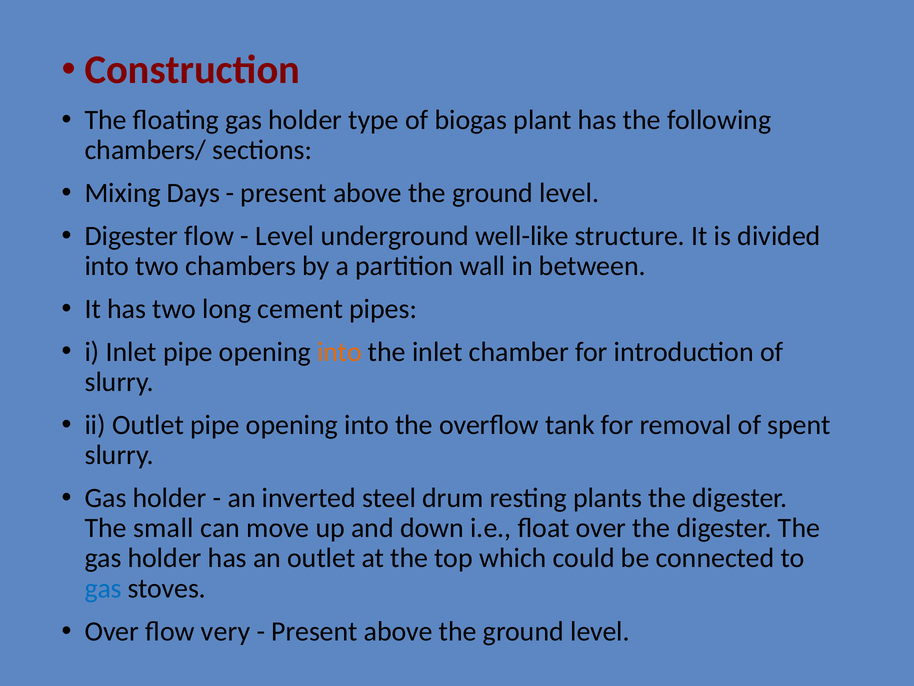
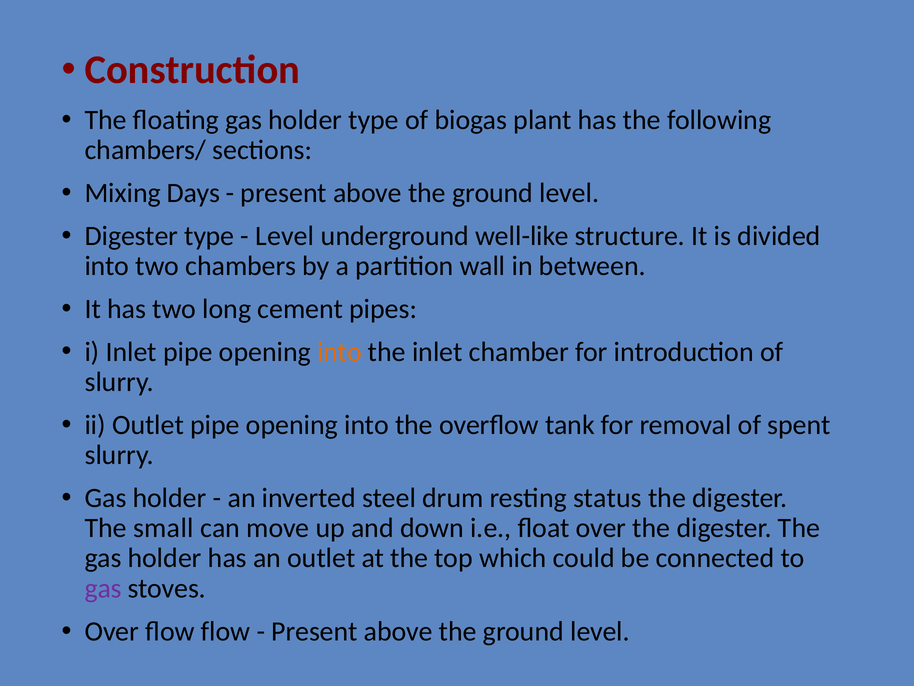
Digester flow: flow -> type
plants: plants -> status
gas at (103, 588) colour: blue -> purple
flow very: very -> flow
